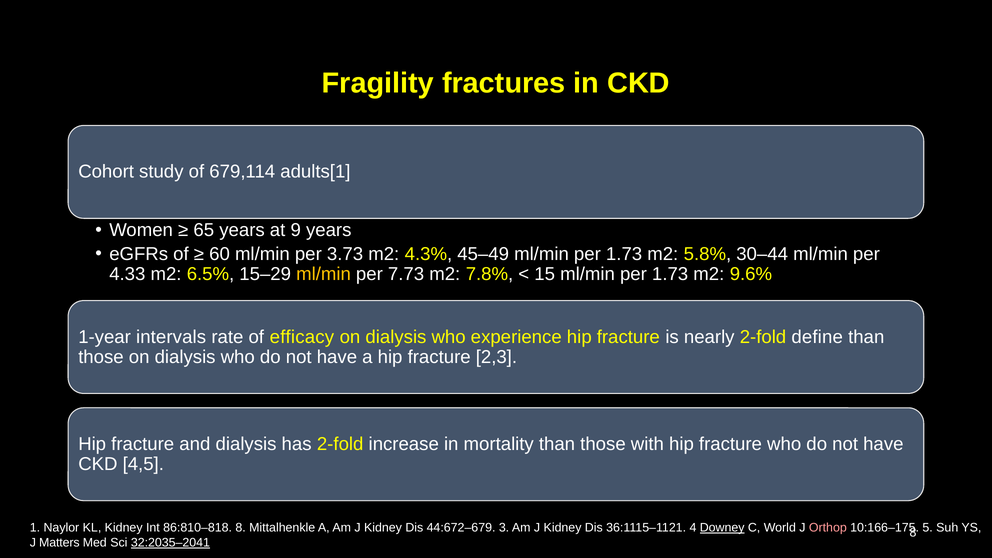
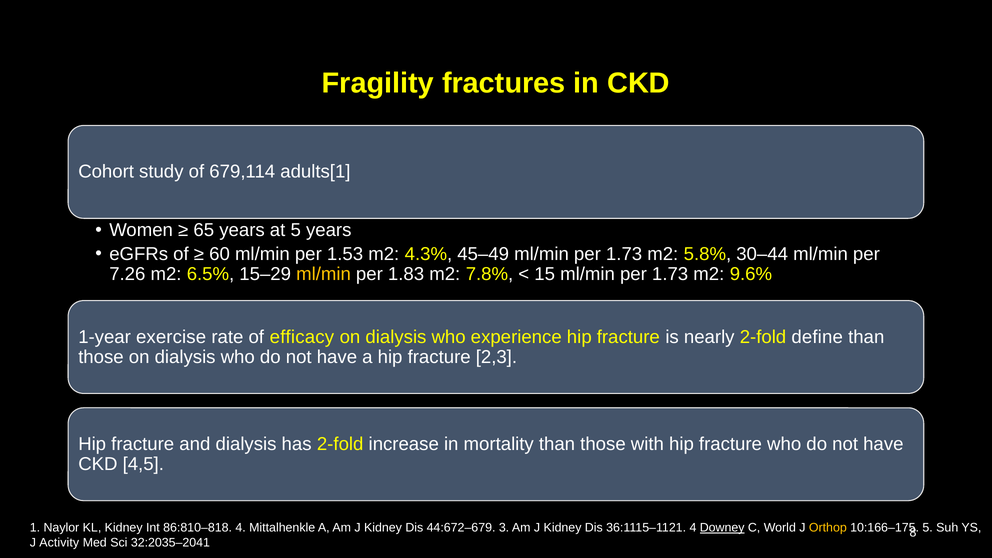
at 9: 9 -> 5
3.73: 3.73 -> 1.53
4.33: 4.33 -> 7.26
7.73: 7.73 -> 1.83
intervals: intervals -> exercise
86:810–818 8: 8 -> 4
Orthop colour: pink -> yellow
Matters: Matters -> Activity
32:2035–2041 underline: present -> none
